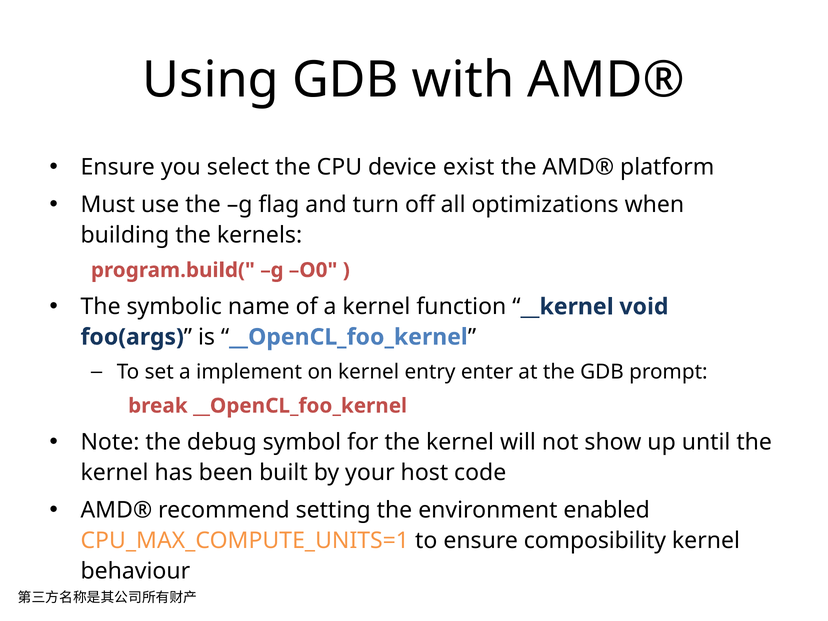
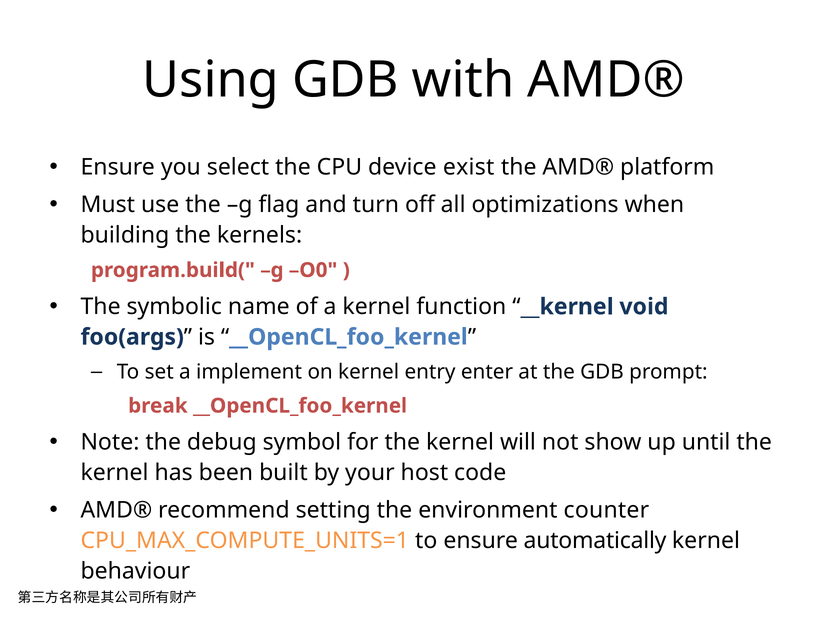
enabled: enabled -> counter
composibility: composibility -> automatically
